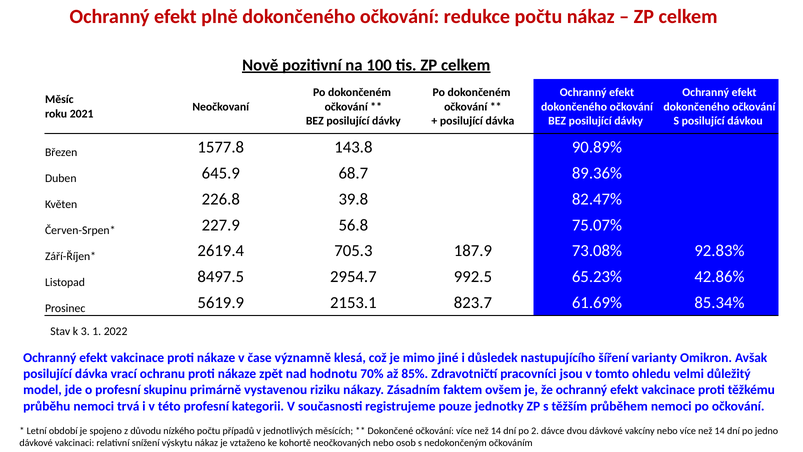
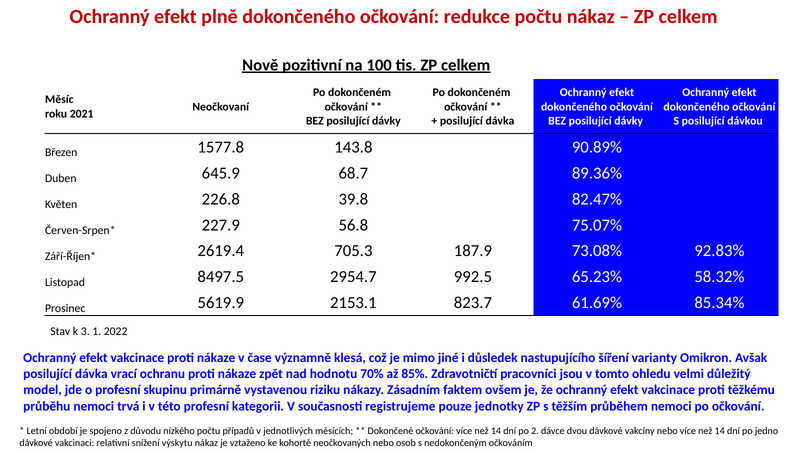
42.86%: 42.86% -> 58.32%
